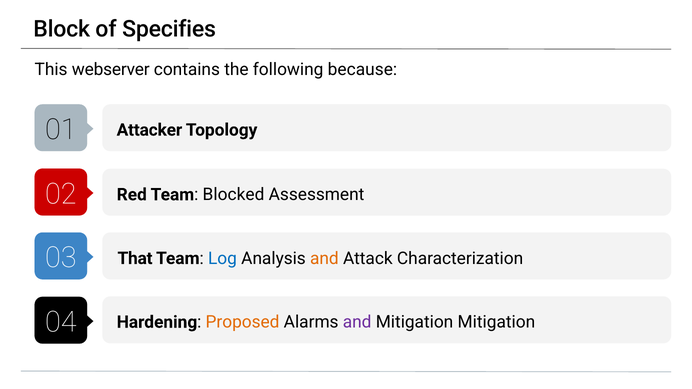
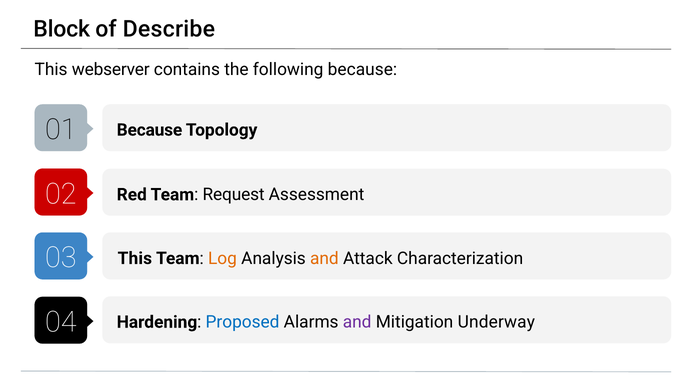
Specifies: Specifies -> Describe
Attacker at (149, 130): Attacker -> Because
Blocked: Blocked -> Request
That at (135, 259): That -> This
Log colour: blue -> orange
Proposed colour: orange -> blue
Mitigation Mitigation: Mitigation -> Underway
